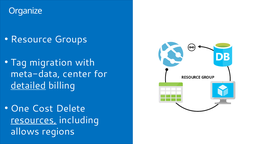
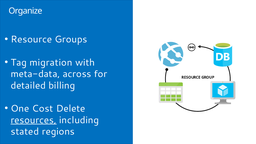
center: center -> across
detailed underline: present -> none
allows: allows -> stated
